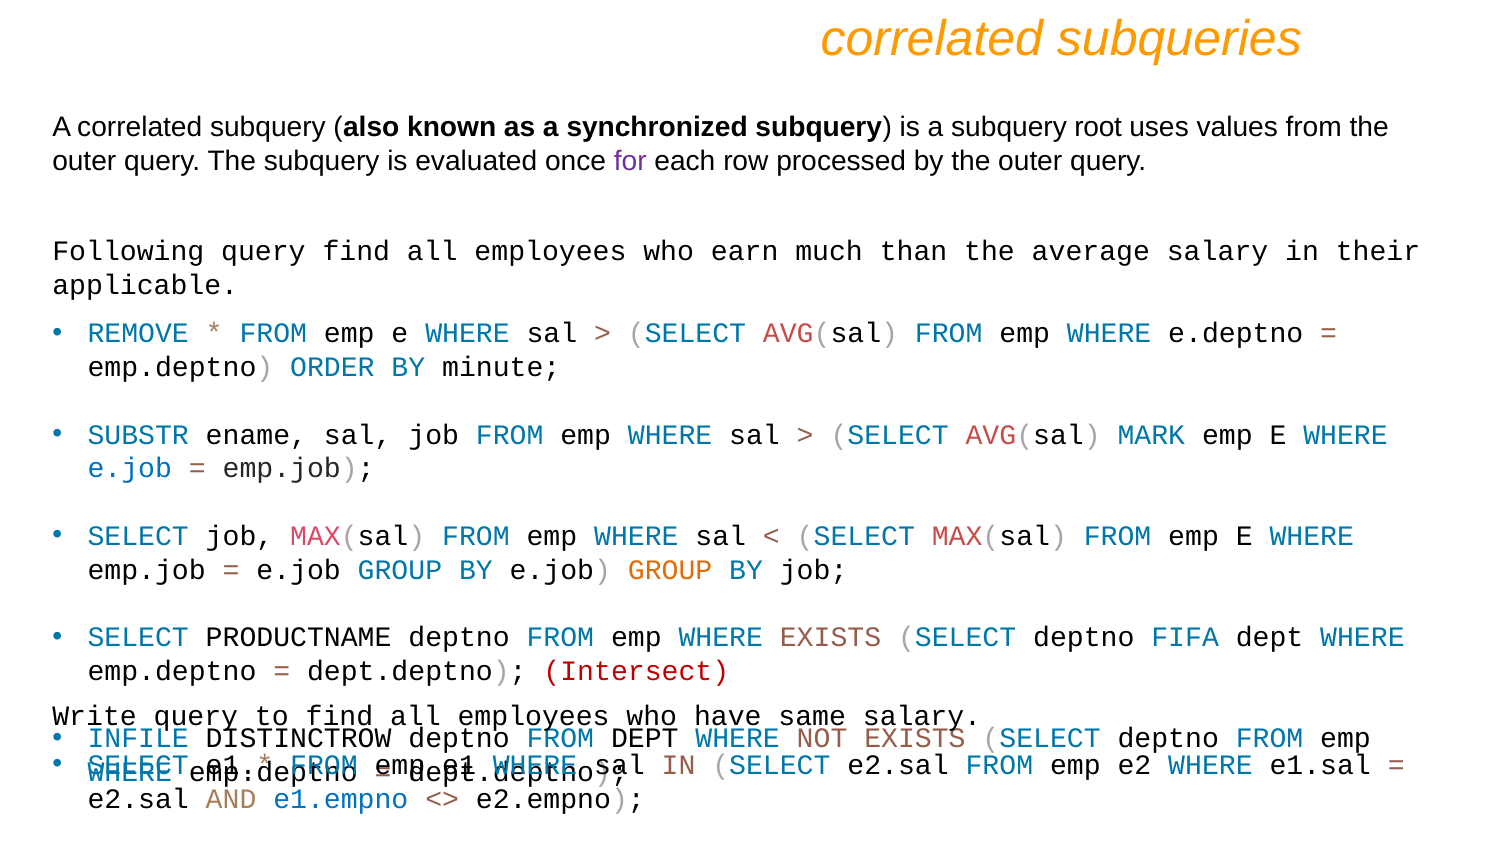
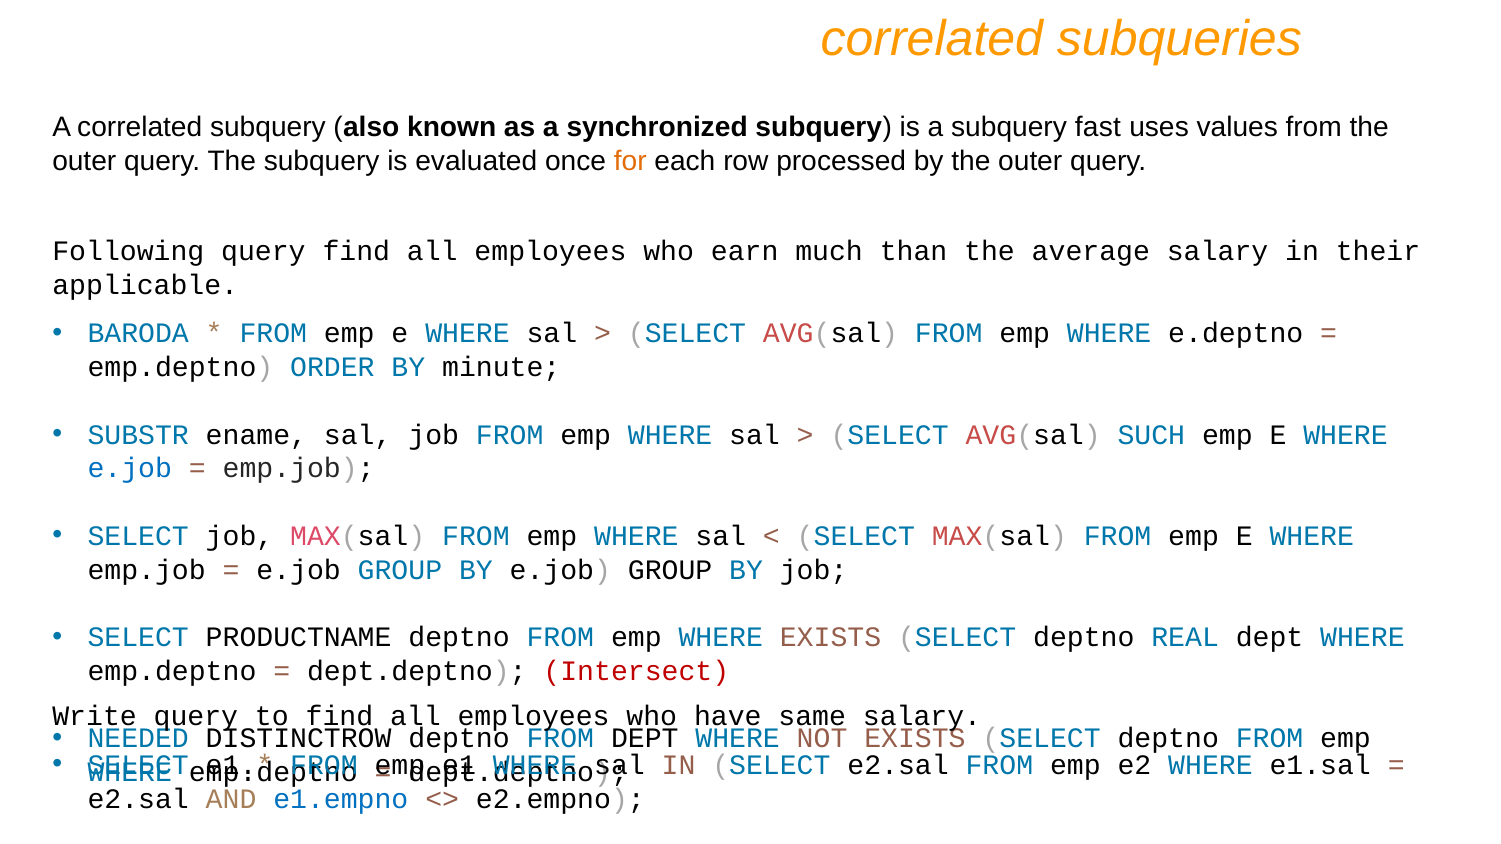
root: root -> fast
for colour: purple -> orange
REMOVE: REMOVE -> BARODA
MARK: MARK -> SUCH
GROUP at (670, 570) colour: orange -> black
FIFA: FIFA -> REAL
INFILE: INFILE -> NEEDED
